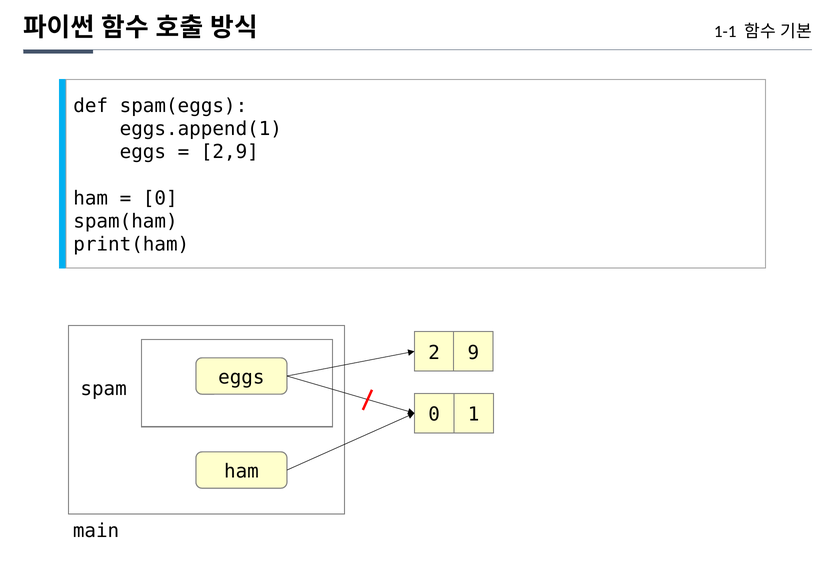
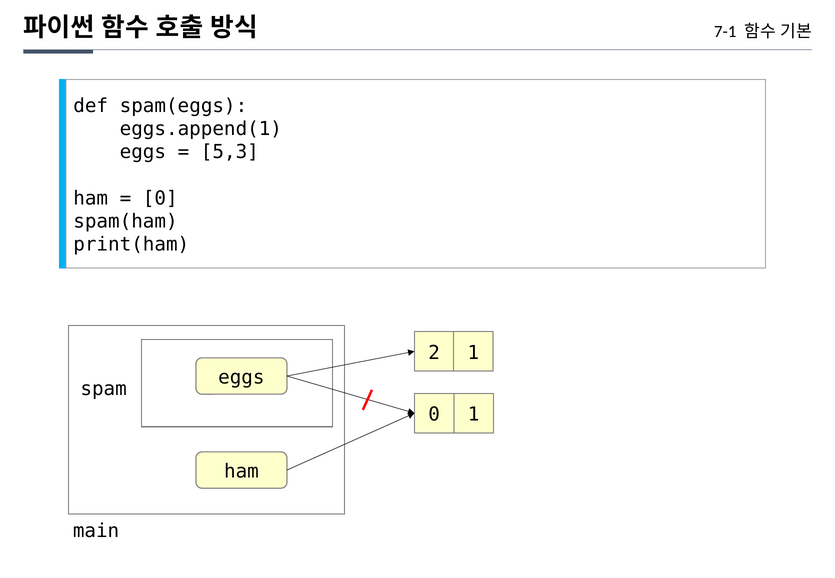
1-1: 1-1 -> 7-1
2,9: 2,9 -> 5,3
2 9: 9 -> 1
